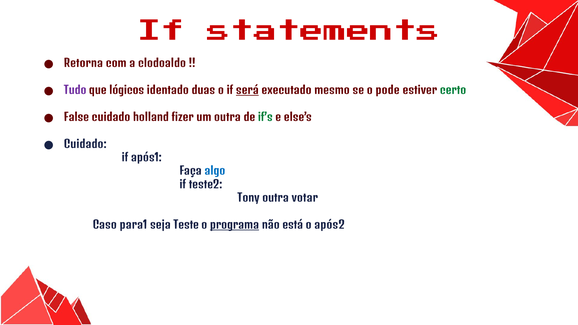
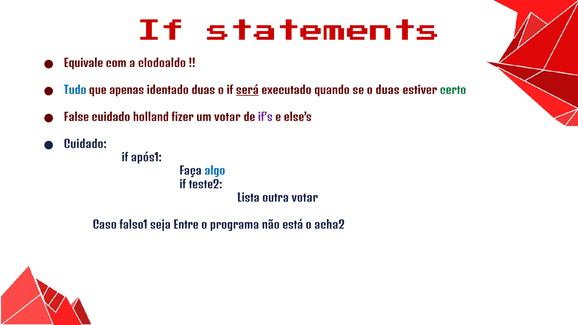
Retorna: Retorna -> Equivale
Tudo colour: purple -> blue
lógicos: lógicos -> apenas
mesmo: mesmo -> quando
o pode: pode -> duas
um outra: outra -> votar
if’s colour: green -> purple
Tony: Tony -> Lista
para1: para1 -> falso1
Teste: Teste -> Entre
programa underline: present -> none
após2: após2 -> acha2
